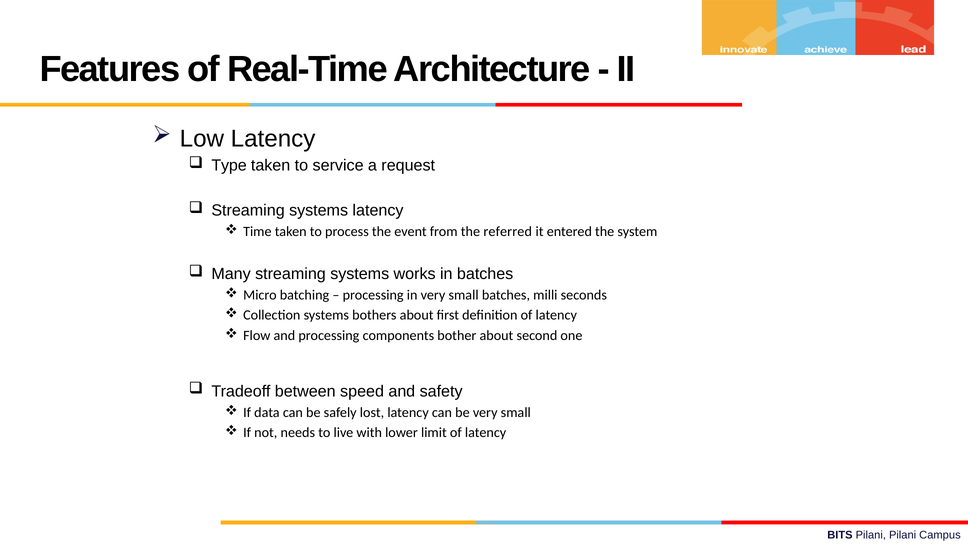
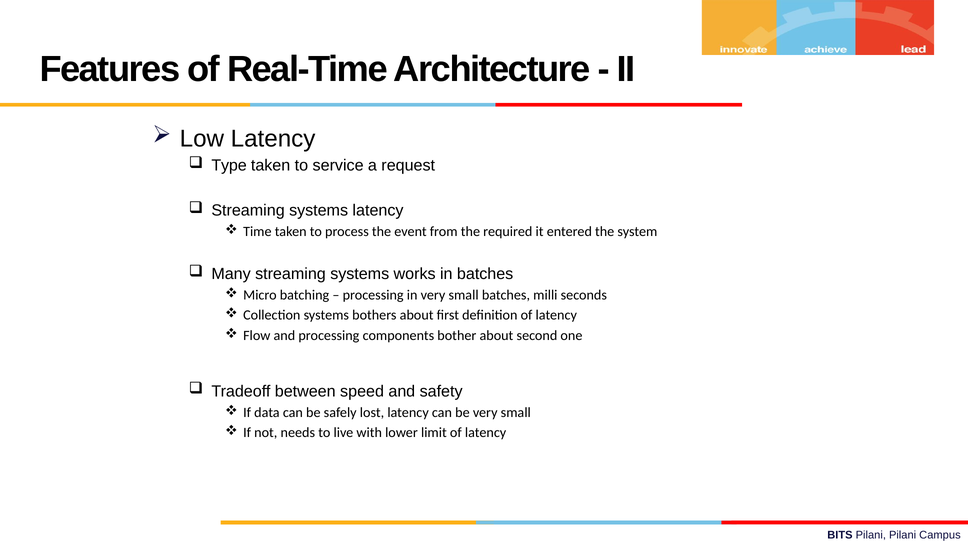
referred: referred -> required
